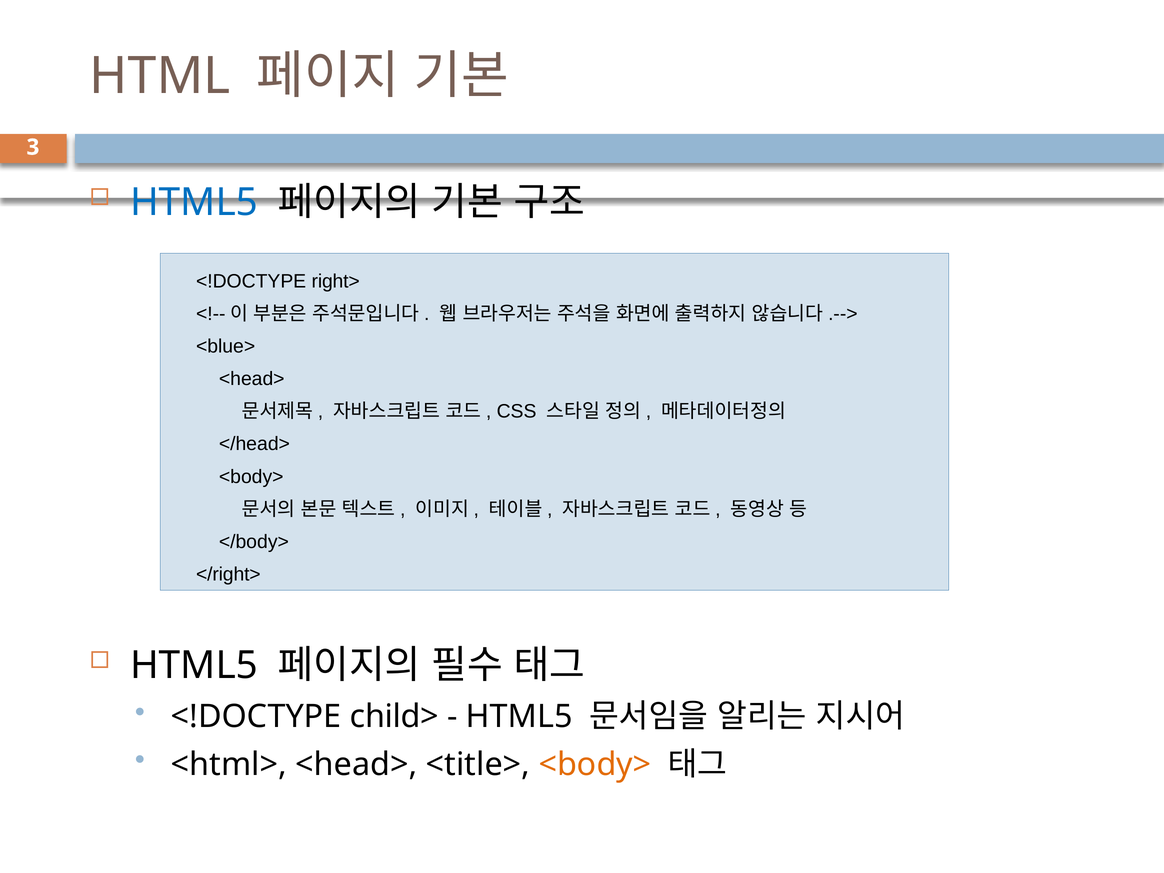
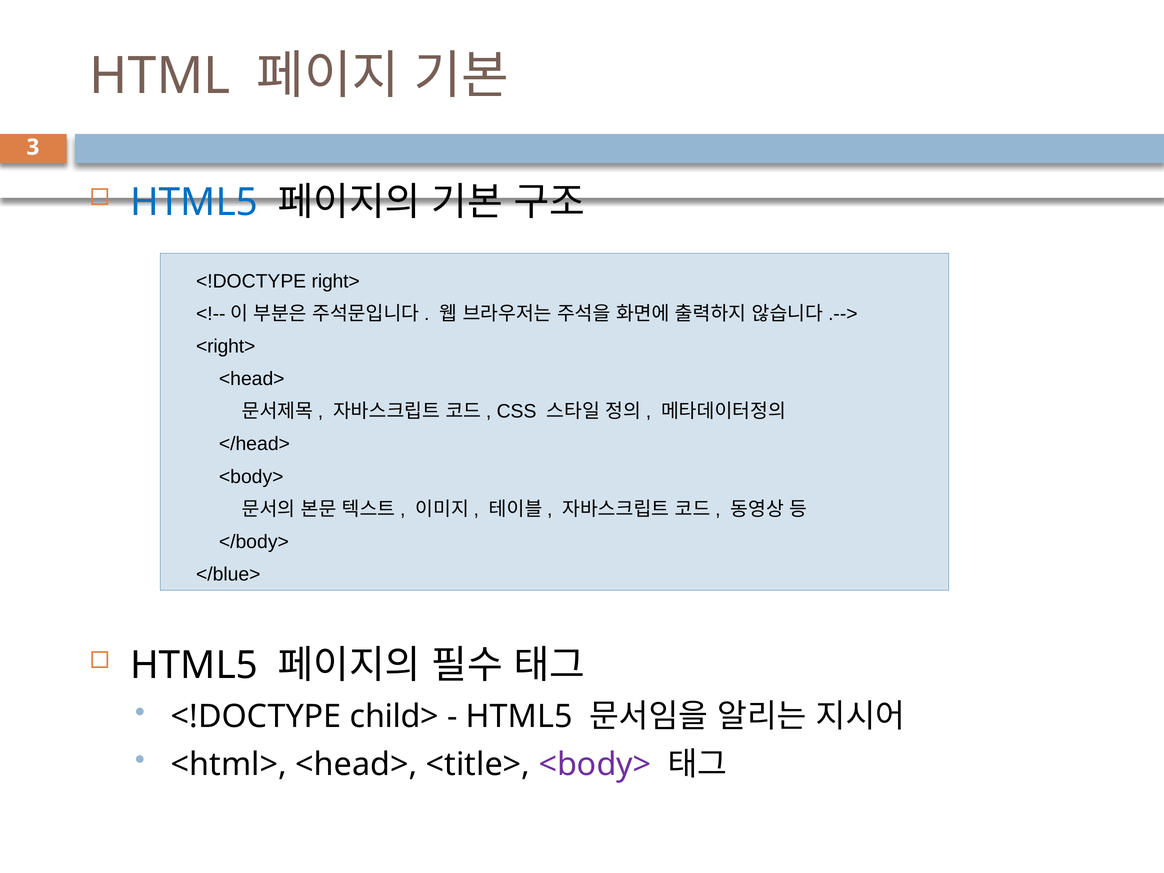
<blue>: <blue> -> <right>
</right>: </right> -> </blue>
<body> at (595, 764) colour: orange -> purple
